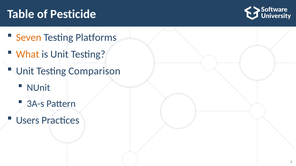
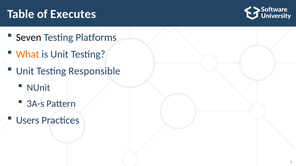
Pesticide: Pesticide -> Executes
Seven colour: orange -> black
Comparison: Comparison -> Responsible
